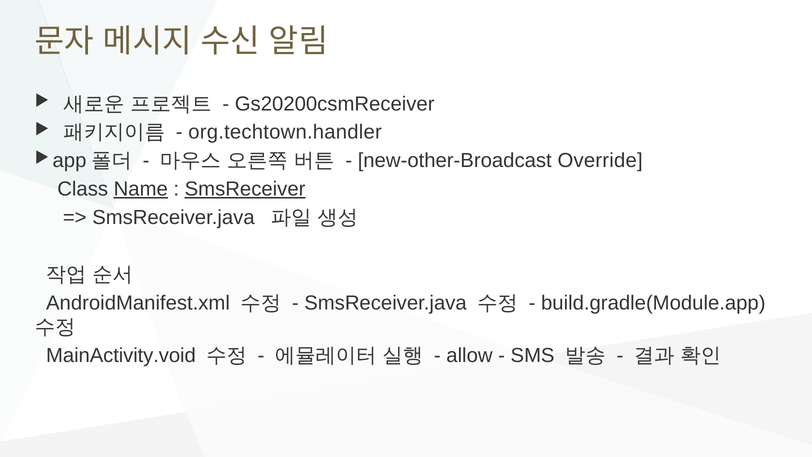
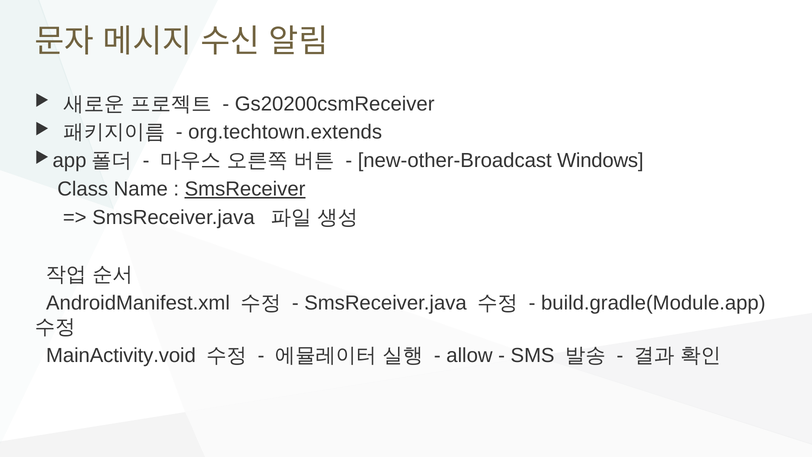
org.techtown.handler: org.techtown.handler -> org.techtown.extends
Override: Override -> Windows
Name underline: present -> none
